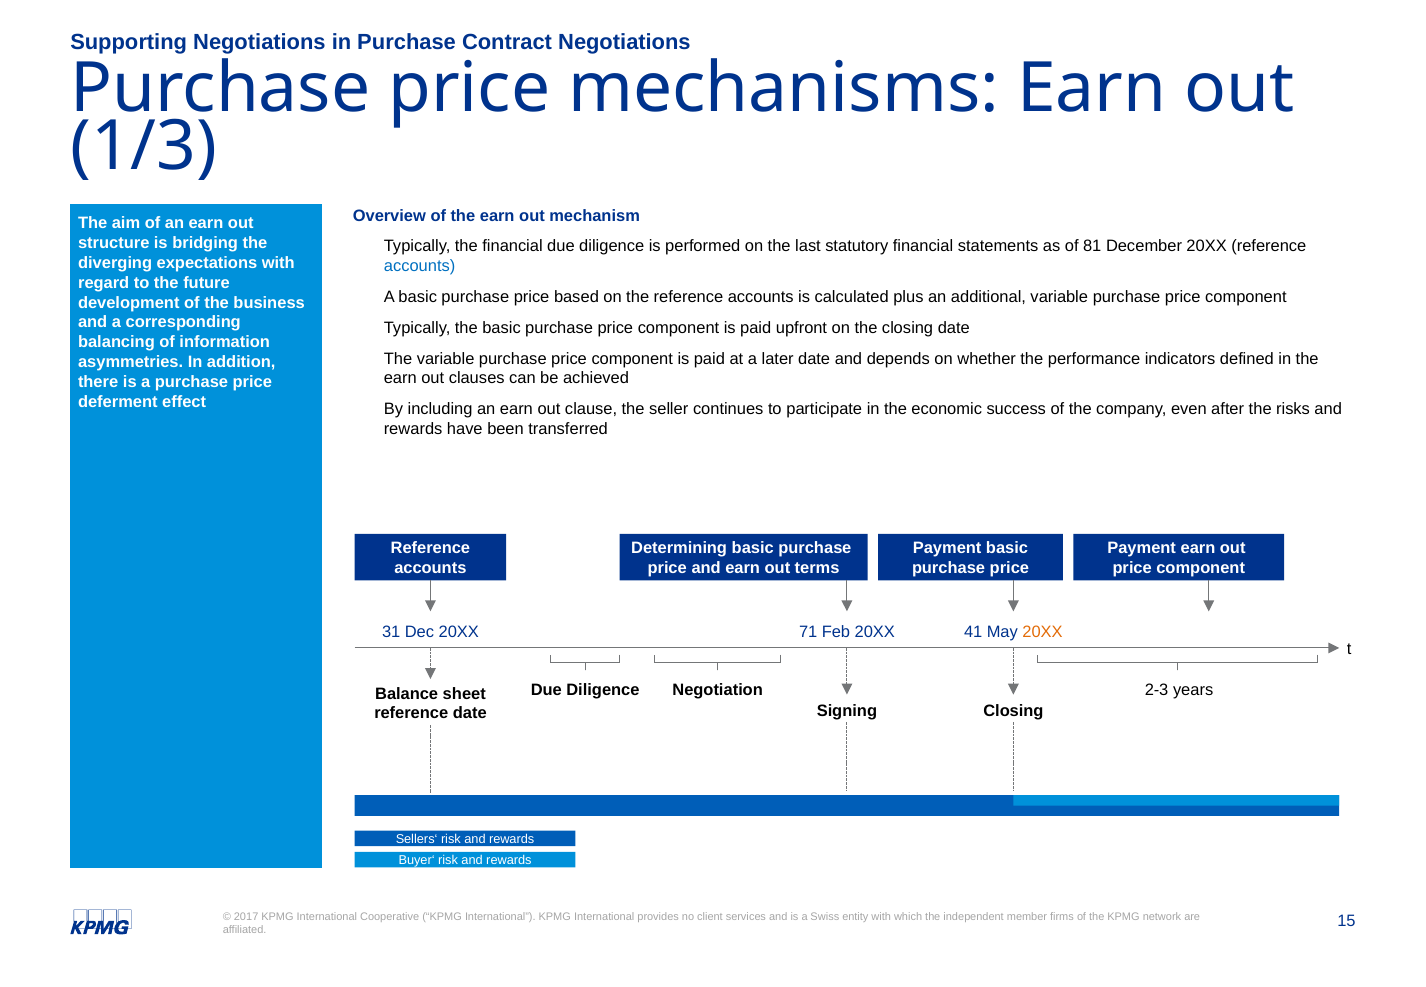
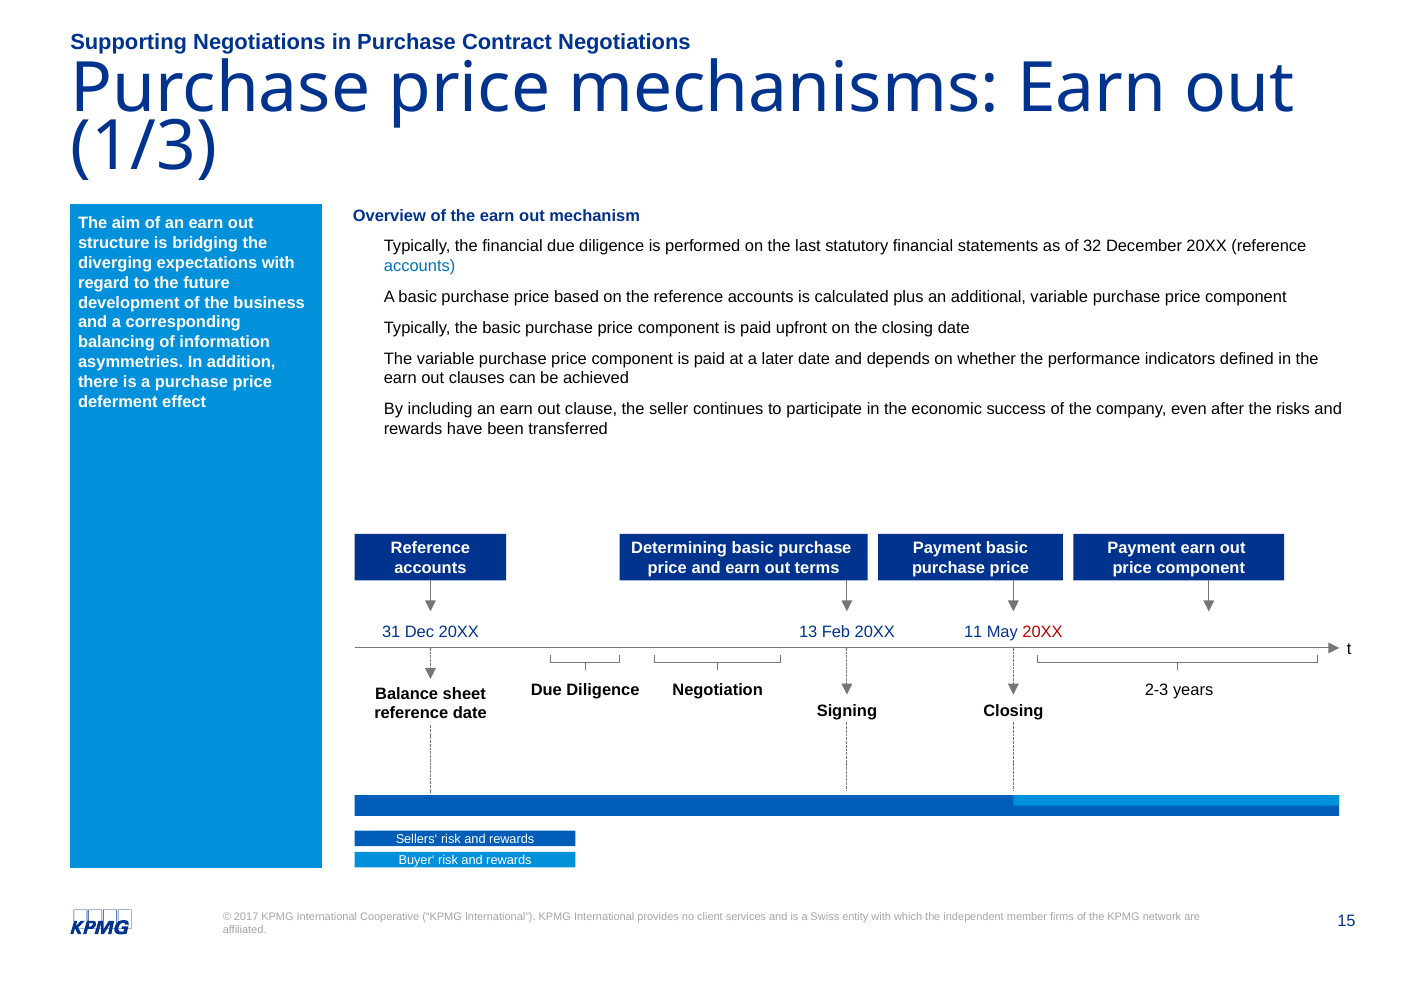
81: 81 -> 32
71: 71 -> 13
41: 41 -> 11
20XX at (1043, 632) colour: orange -> red
